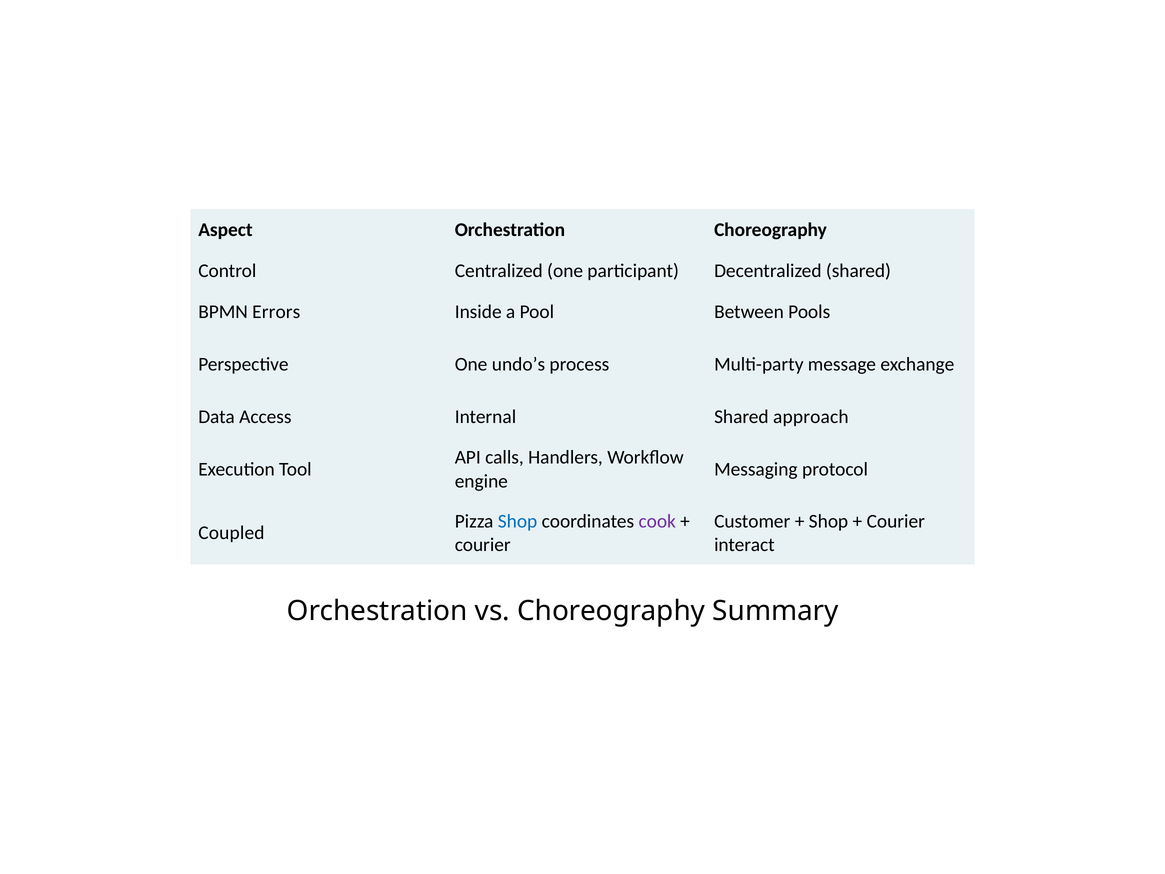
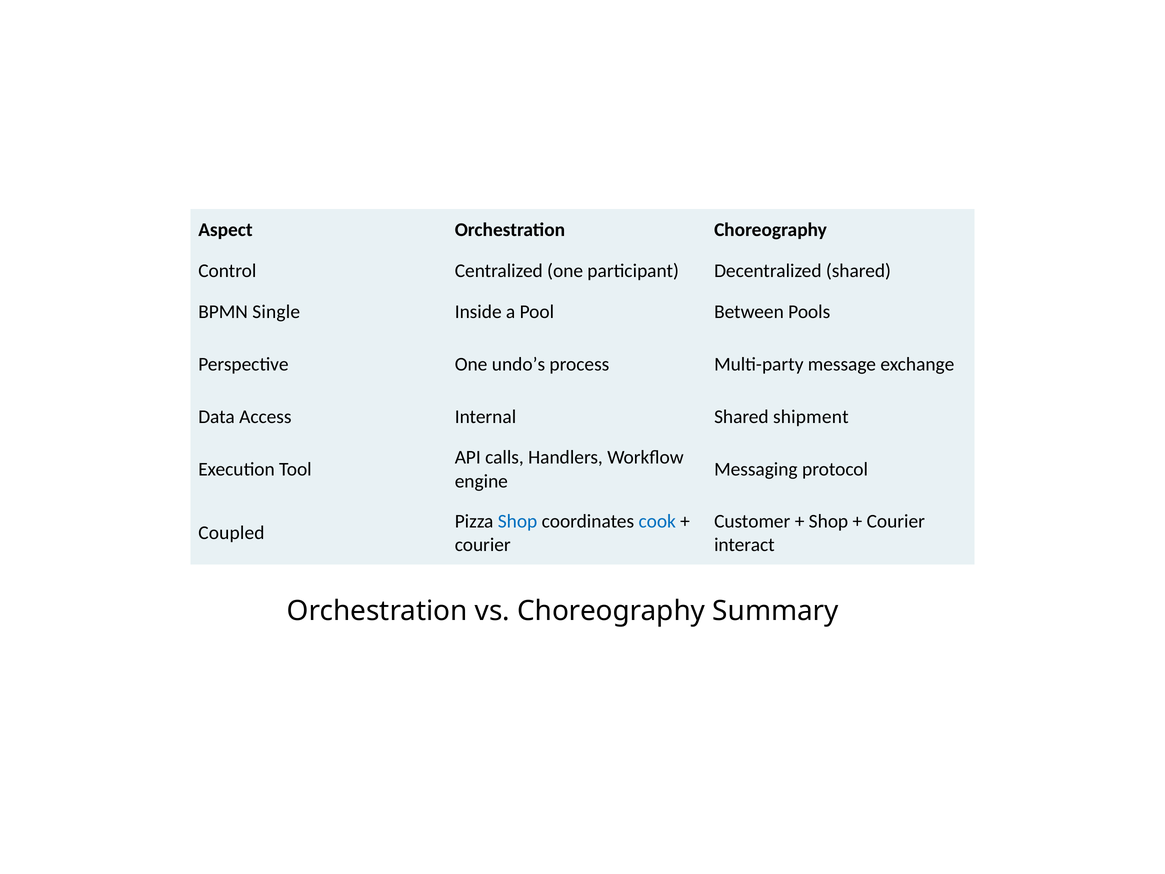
Errors: Errors -> Single
approach: approach -> shipment
cook colour: purple -> blue
